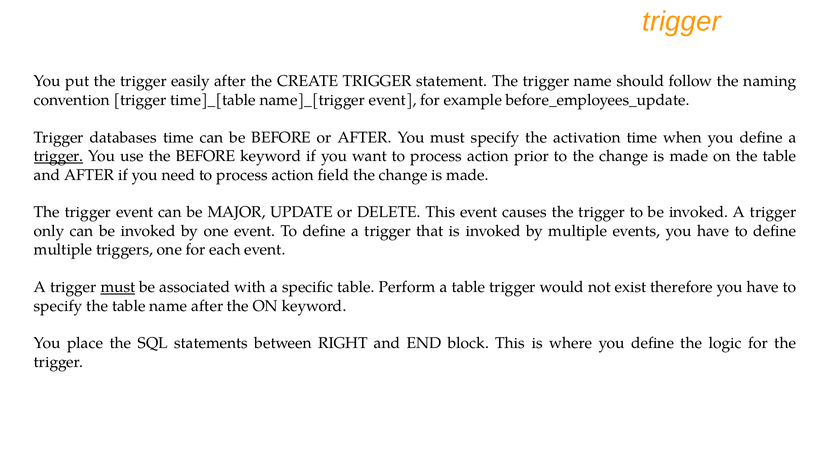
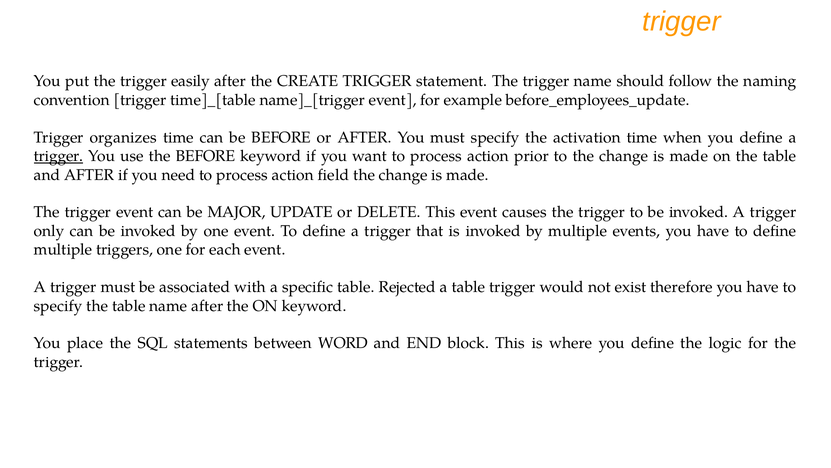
databases: databases -> organizes
must at (118, 287) underline: present -> none
Perform: Perform -> Rejected
RIGHT: RIGHT -> WORD
